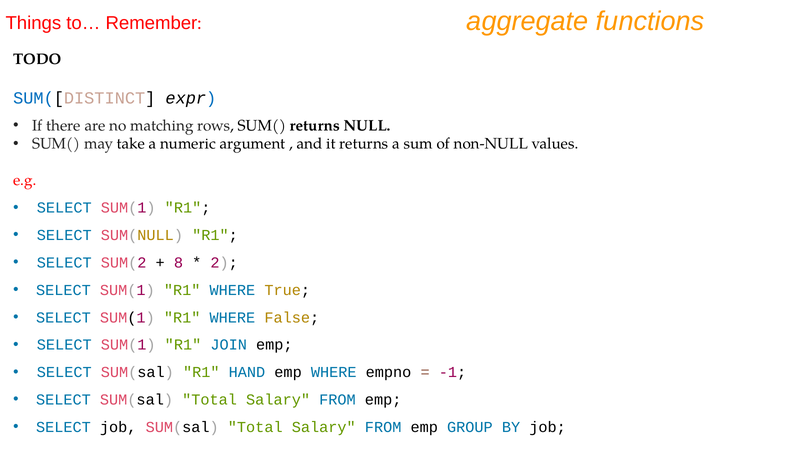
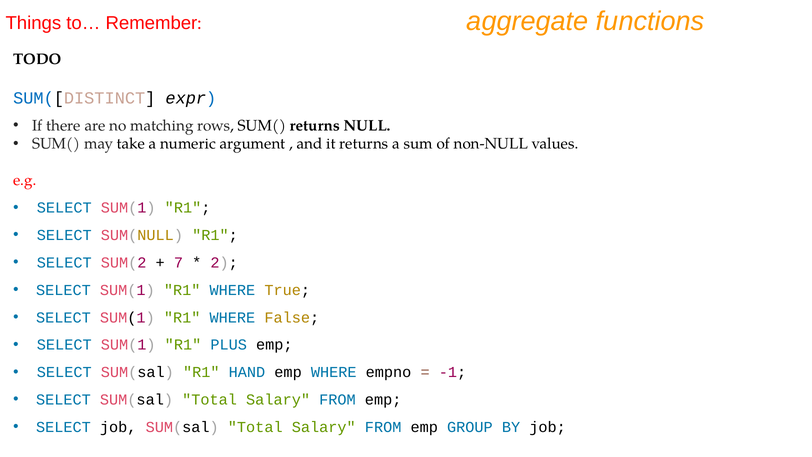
8: 8 -> 7
JOIN: JOIN -> PLUS
